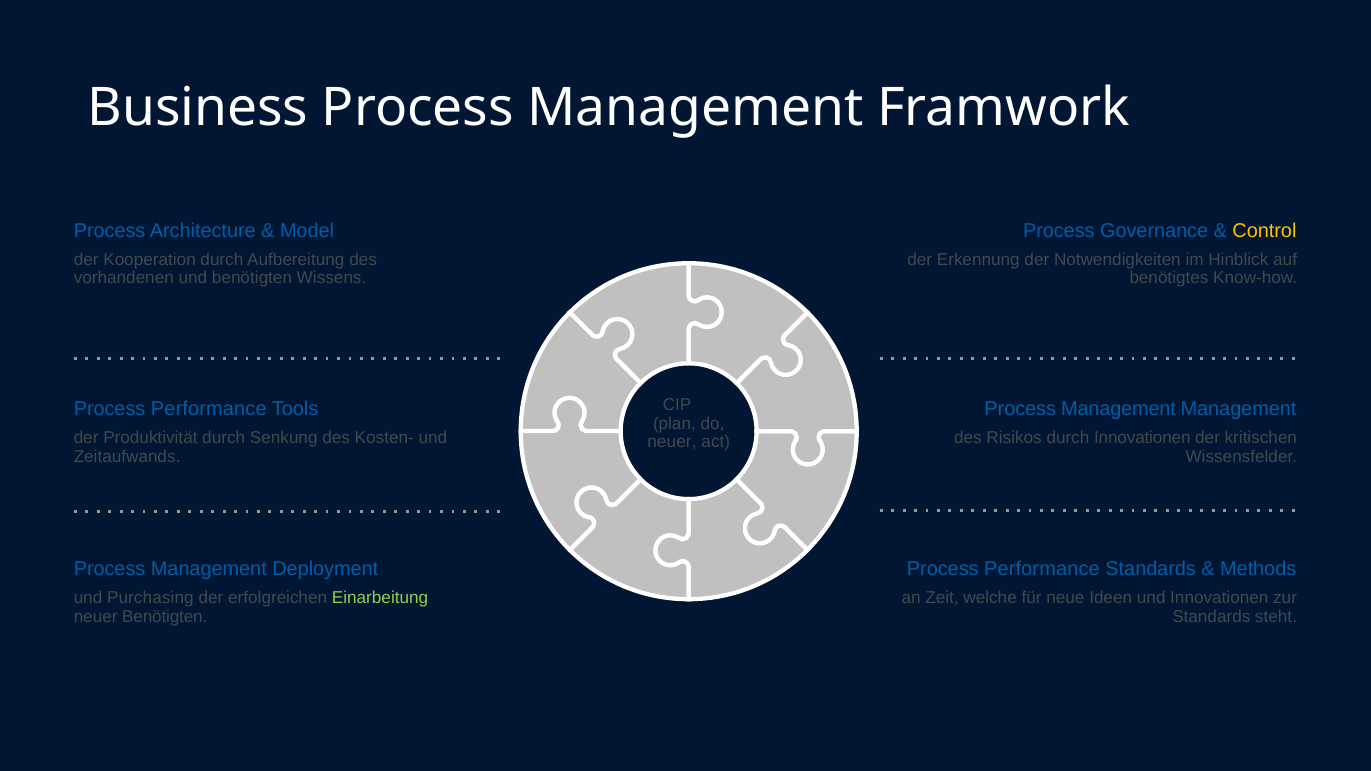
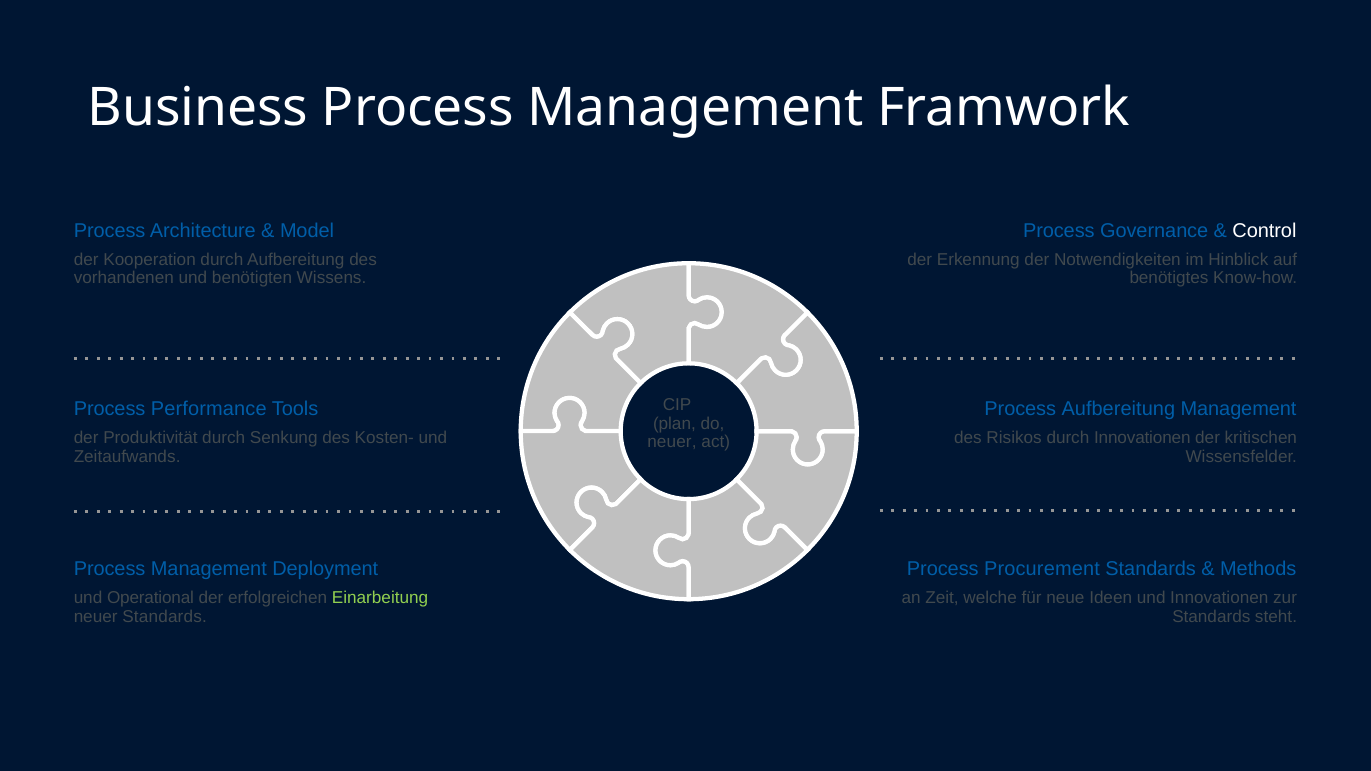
Control colour: yellow -> white
Management at (1118, 410): Management -> Aufbereitung
Performance at (1042, 569): Performance -> Procurement
Purchasing: Purchasing -> Operational
neuer Benötigten: Benötigten -> Standards
